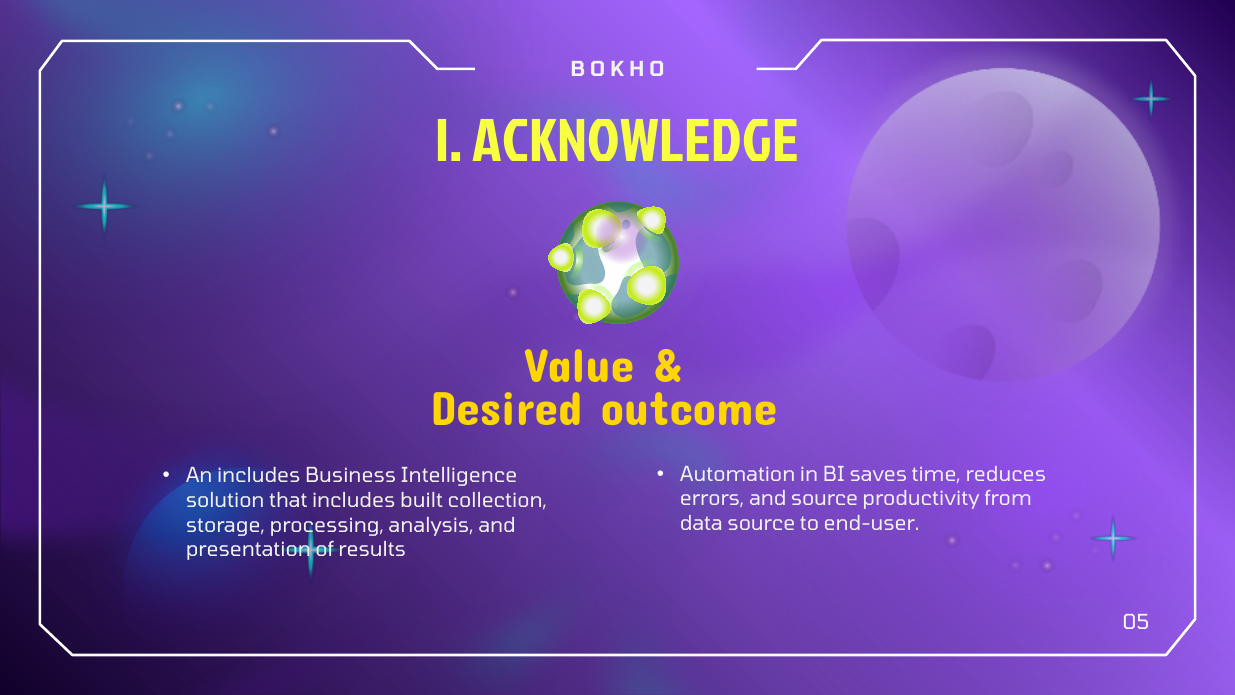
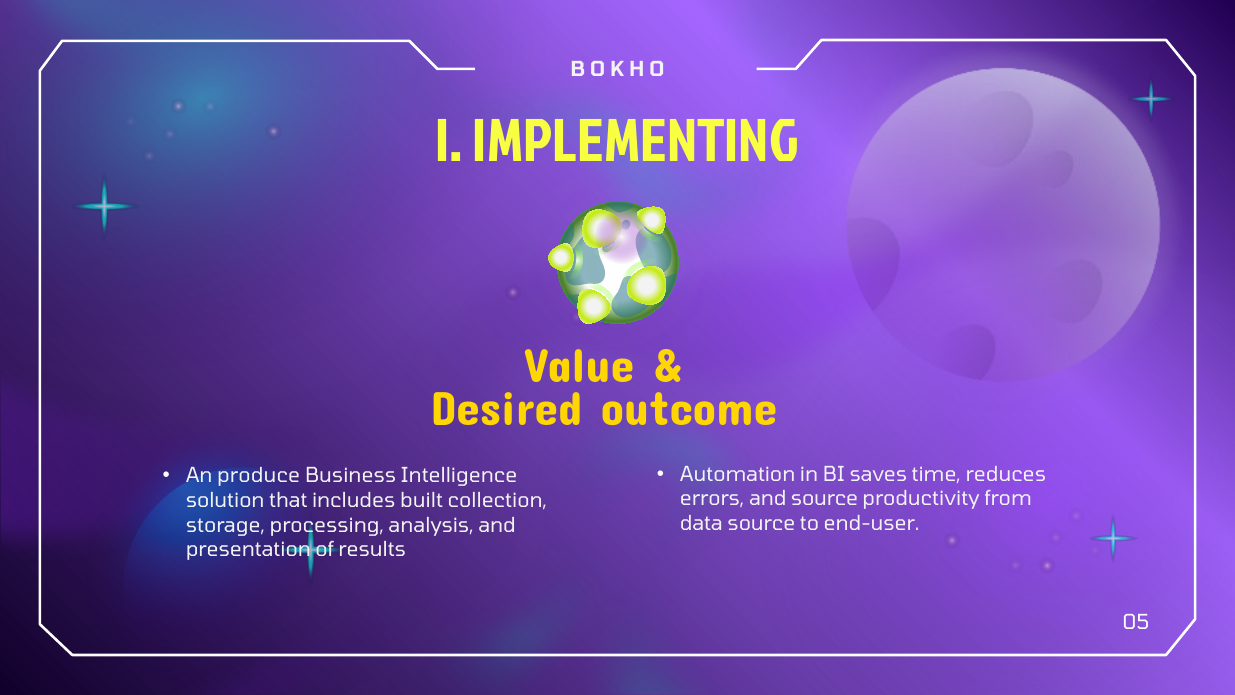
ACKNOWLEDGE: ACKNOWLEDGE -> IMPLEMENTING
An includes: includes -> produce
